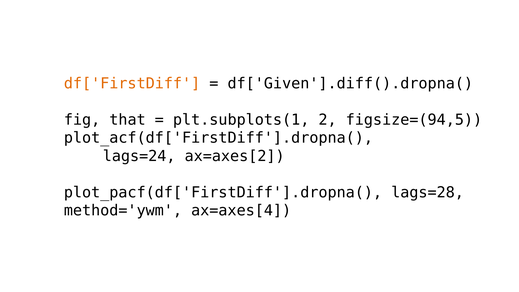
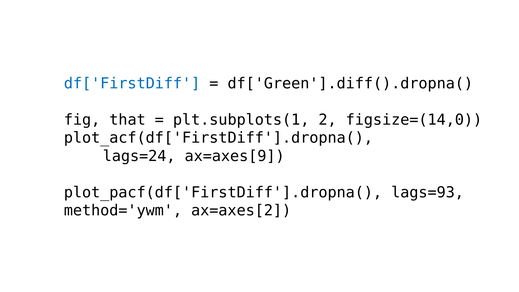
df['FirstDiff colour: orange -> blue
df['Given'].diff().dropna(: df['Given'].diff().dropna( -> df['Green'].diff().dropna(
figsize=(94,5: figsize=(94,5 -> figsize=(14,0
ax=axes[2: ax=axes[2 -> ax=axes[9
lags=28: lags=28 -> lags=93
ax=axes[4: ax=axes[4 -> ax=axes[2
